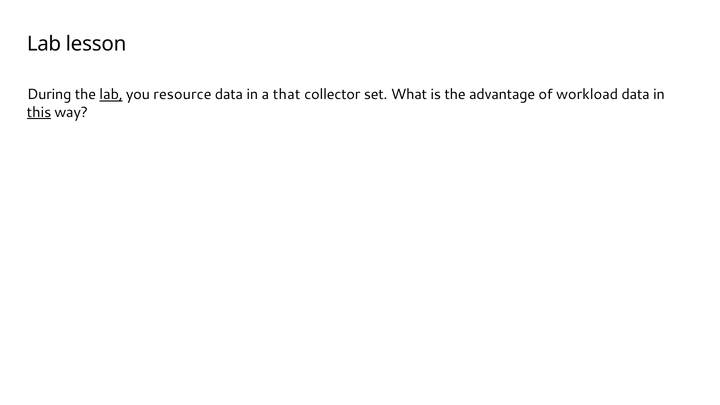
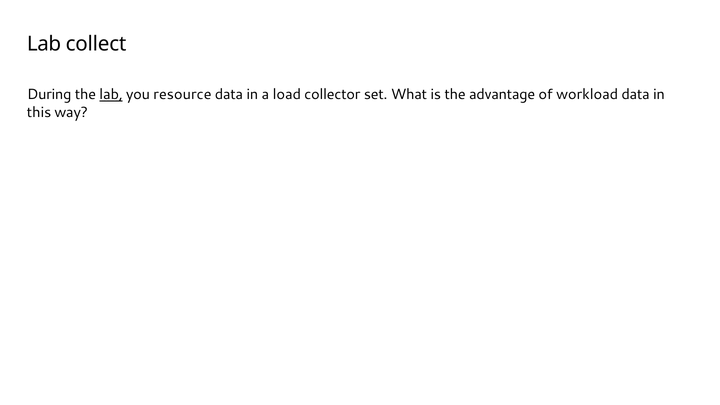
lesson: lesson -> collect
that: that -> load
this underline: present -> none
